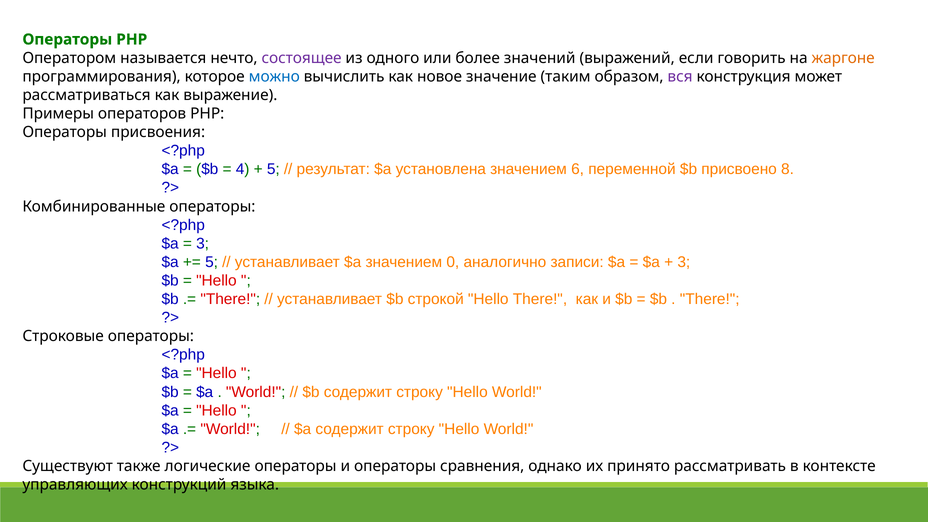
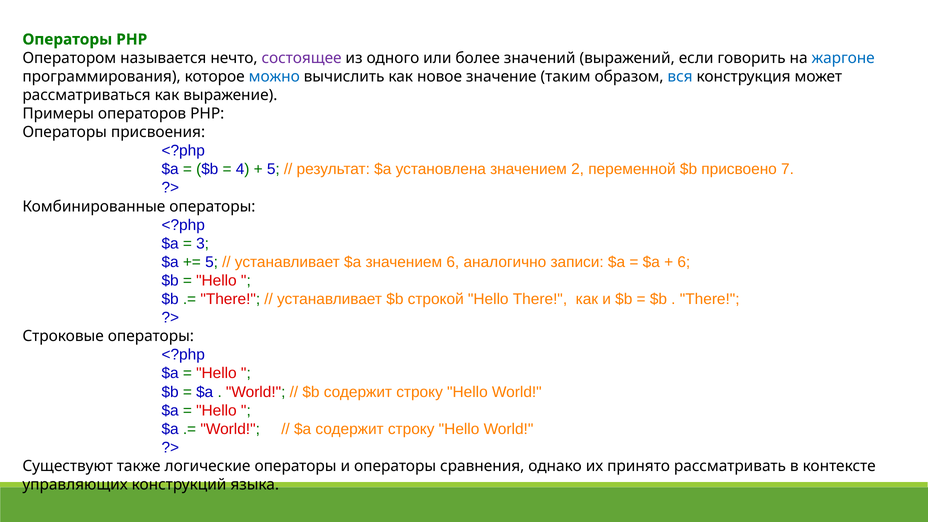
жаргоне colour: orange -> blue
вся colour: purple -> blue
6: 6 -> 2
8: 8 -> 7
значением 0: 0 -> 6
3 at (684, 262): 3 -> 6
